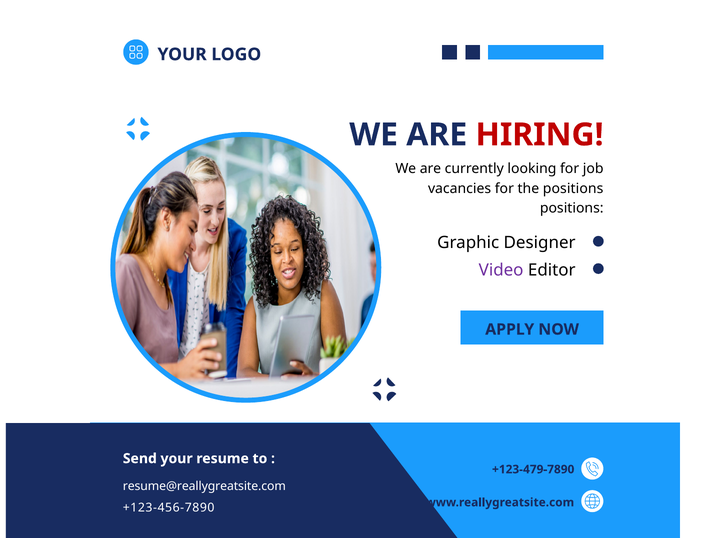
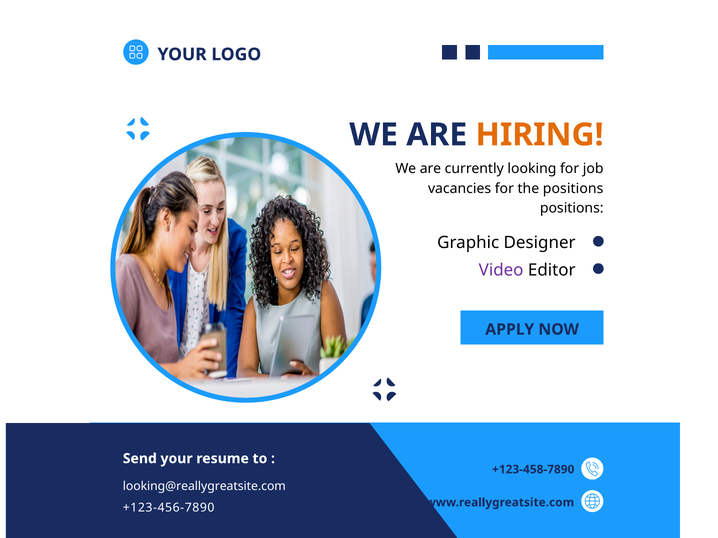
HIRING colour: red -> orange
+123-479-7890: +123-479-7890 -> +123-458-7890
resume@reallygreatsite.com: resume@reallygreatsite.com -> looking@reallygreatsite.com
